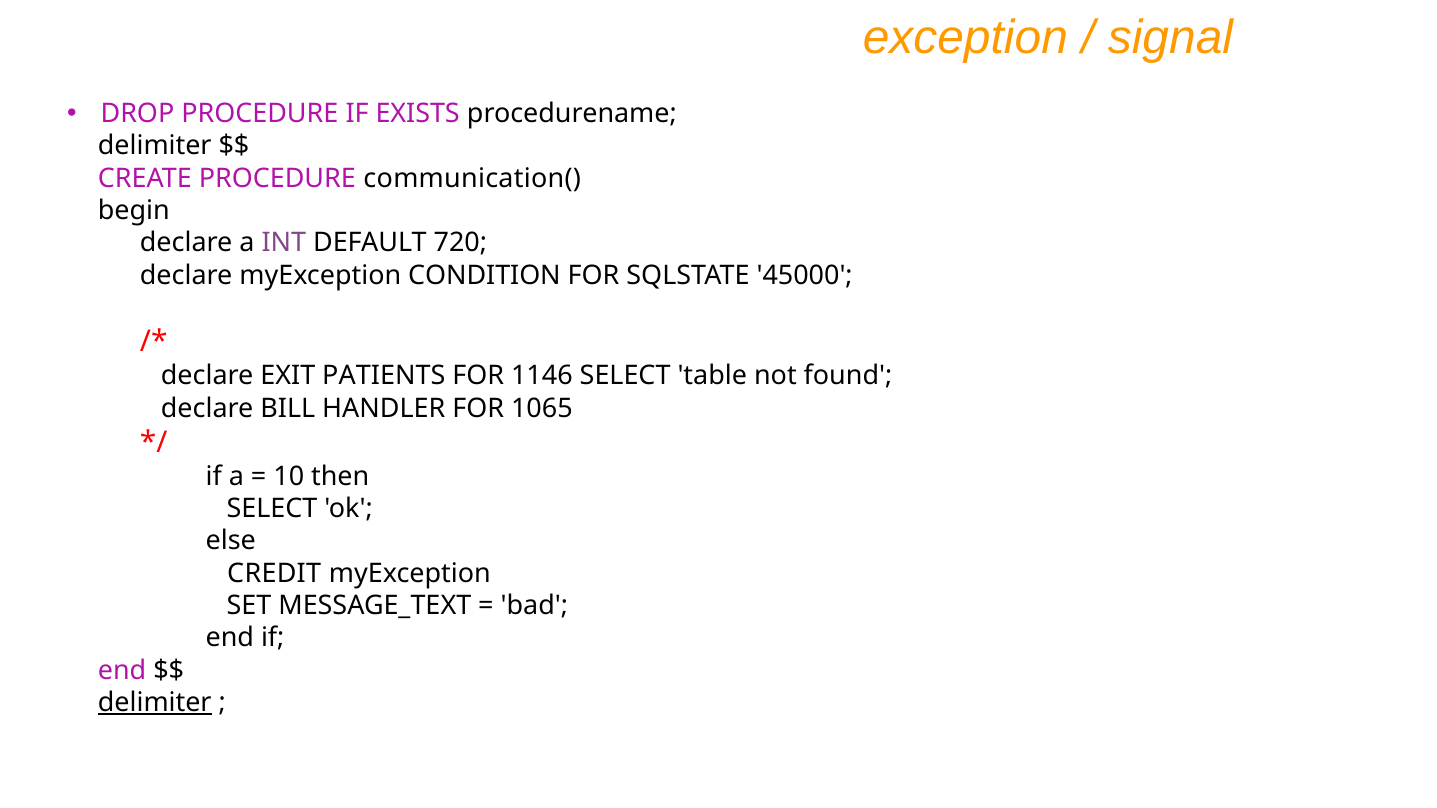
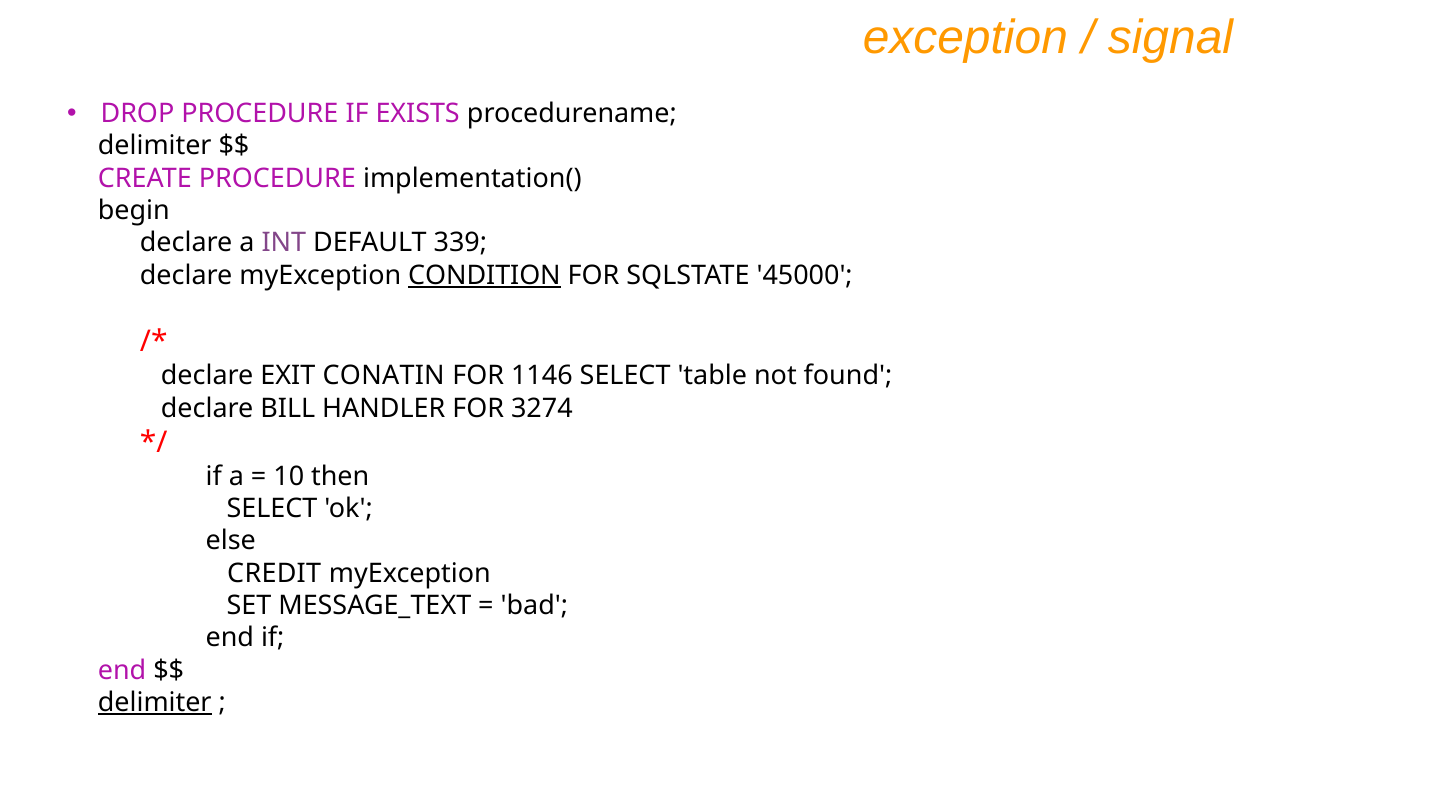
communication(: communication( -> implementation(
720: 720 -> 339
CONDITION underline: none -> present
PATIENTS: PATIENTS -> CONATIN
1065: 1065 -> 3274
